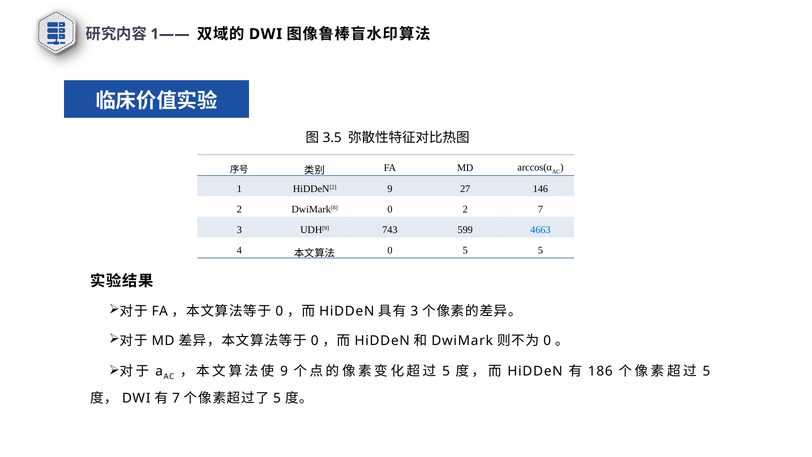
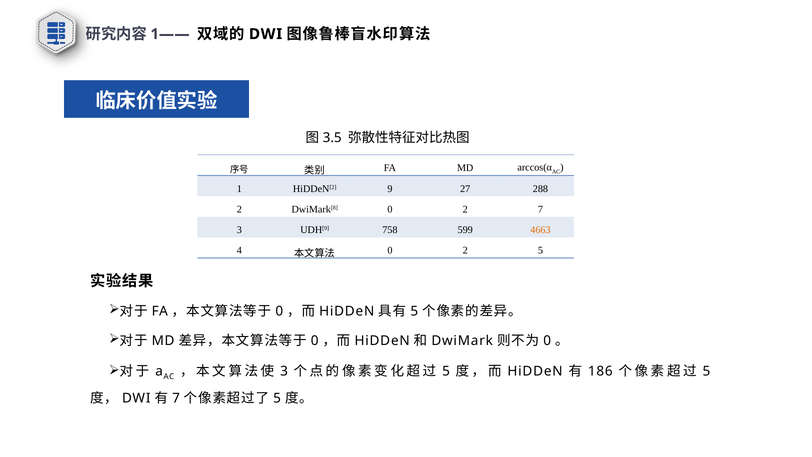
146: 146 -> 288
743: 743 -> 758
4663 colour: blue -> orange
5 at (465, 250): 5 -> 2
3 at (414, 311): 3 -> 5
9 at (284, 371): 9 -> 3
